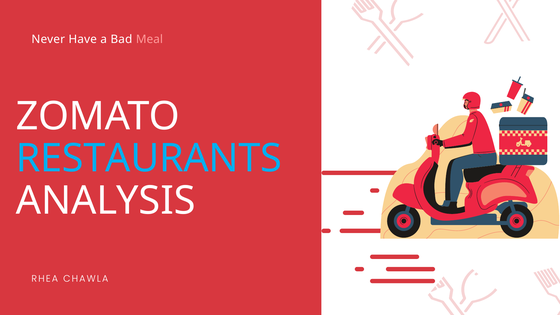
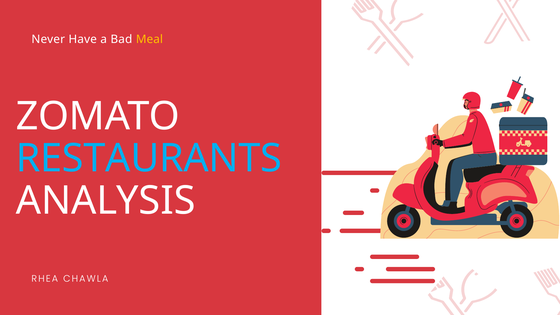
Meal colour: pink -> yellow
